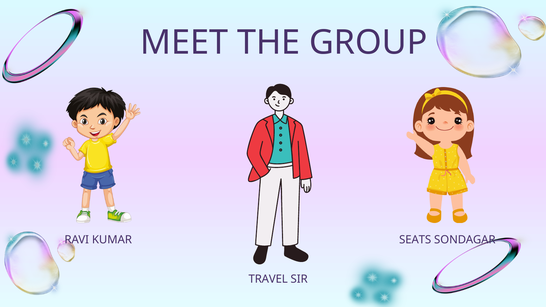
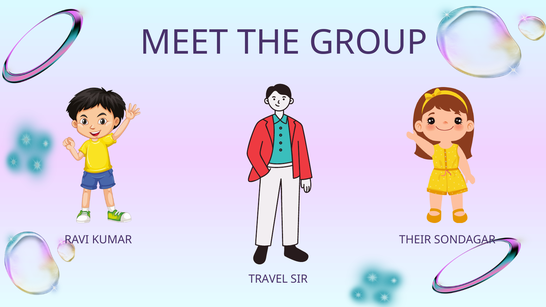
SEATS: SEATS -> THEIR
